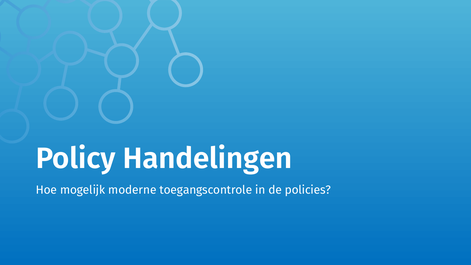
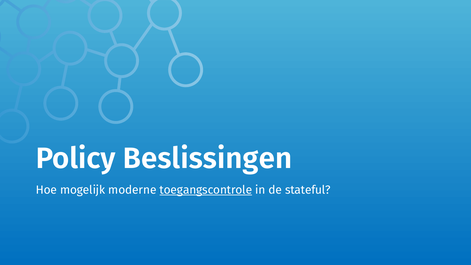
Handelingen: Handelingen -> Beslissingen
toegangscontrole underline: none -> present
policies: policies -> stateful
